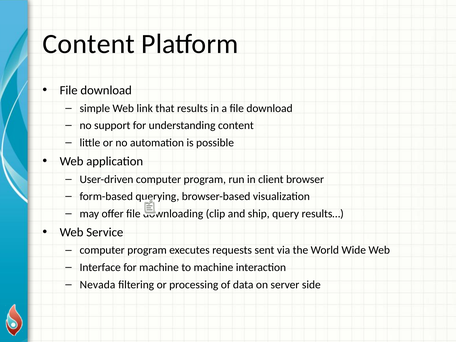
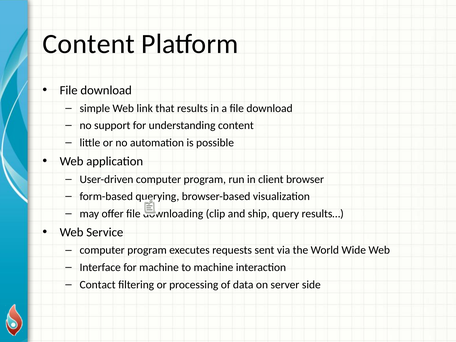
Nevada: Nevada -> Contact
